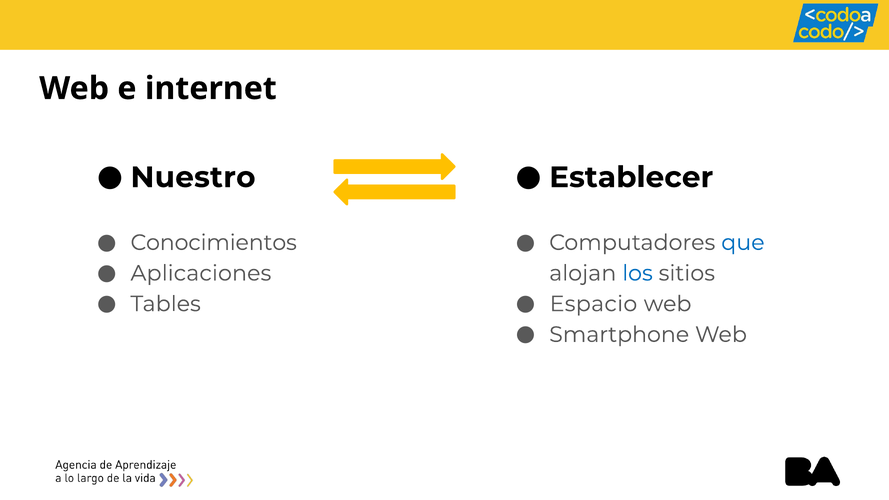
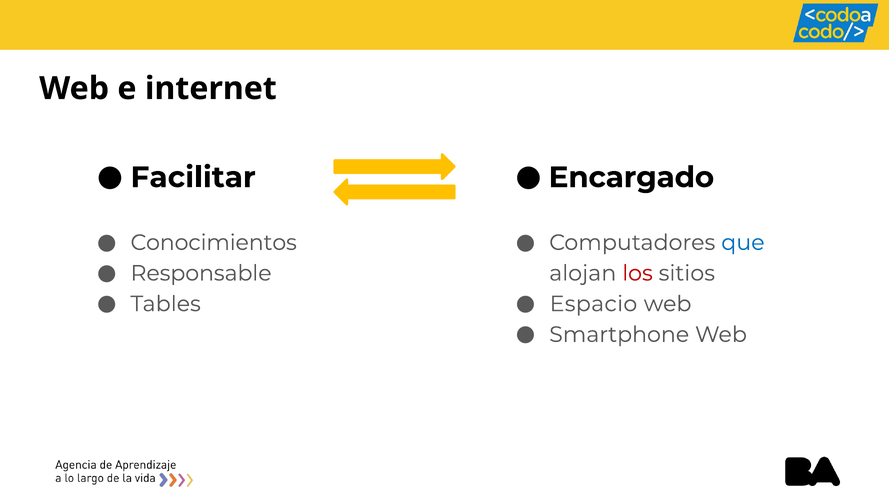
Nuestro: Nuestro -> Facilitar
Establecer: Establecer -> Encargado
Aplicaciones: Aplicaciones -> Responsable
los colour: blue -> red
